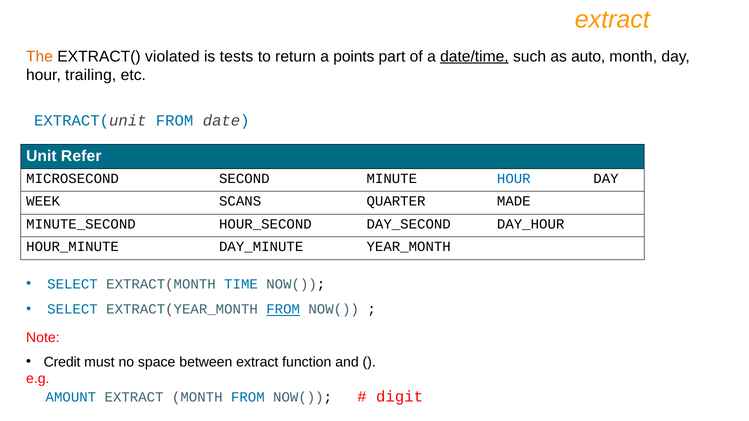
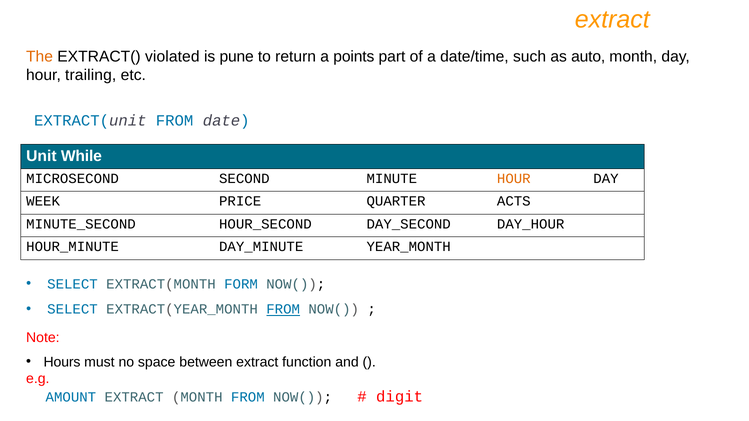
tests: tests -> pune
date/time underline: present -> none
Refer: Refer -> While
HOUR at (514, 179) colour: blue -> orange
SCANS: SCANS -> PRICE
MADE: MADE -> ACTS
TIME: TIME -> FORM
Credit: Credit -> Hours
